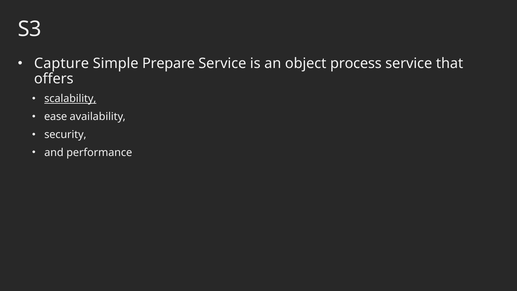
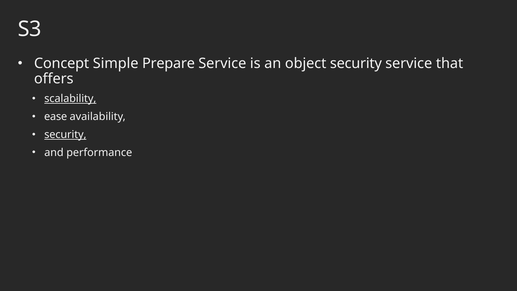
Capture: Capture -> Concept
object process: process -> security
security at (65, 134) underline: none -> present
